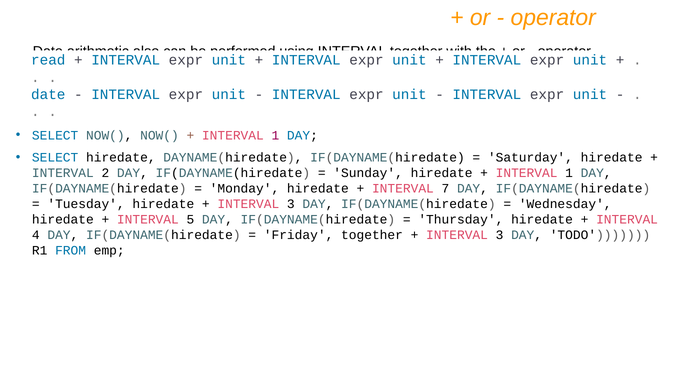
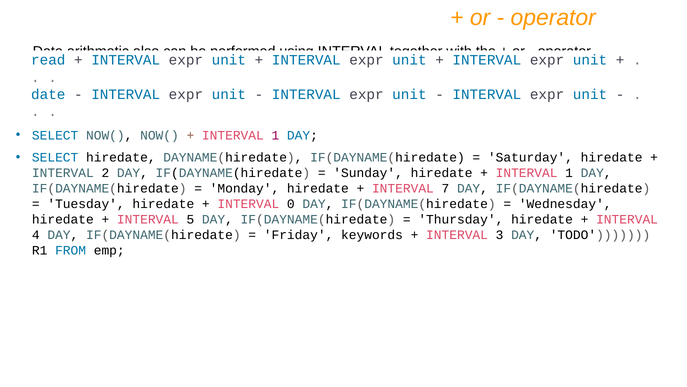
3 at (291, 204): 3 -> 0
Friday together: together -> keywords
